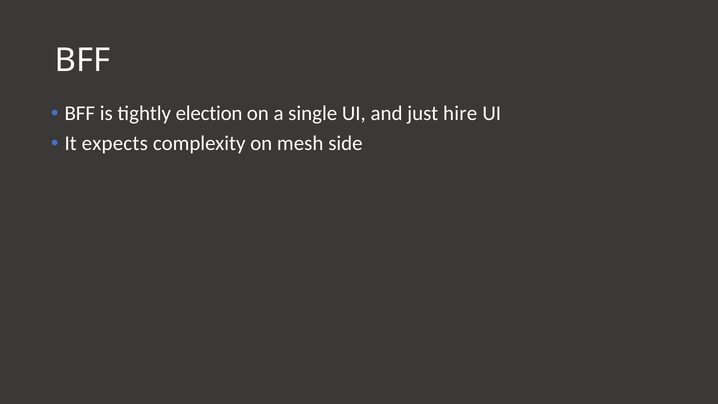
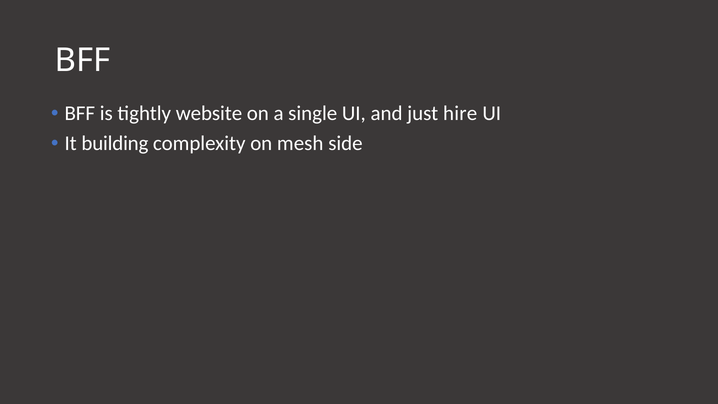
election: election -> website
expects: expects -> building
